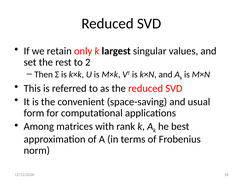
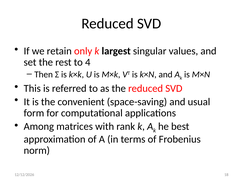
2: 2 -> 4
